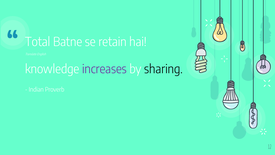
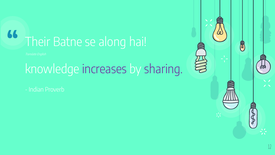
Total: Total -> Their
retain: retain -> along
sharing colour: black -> purple
